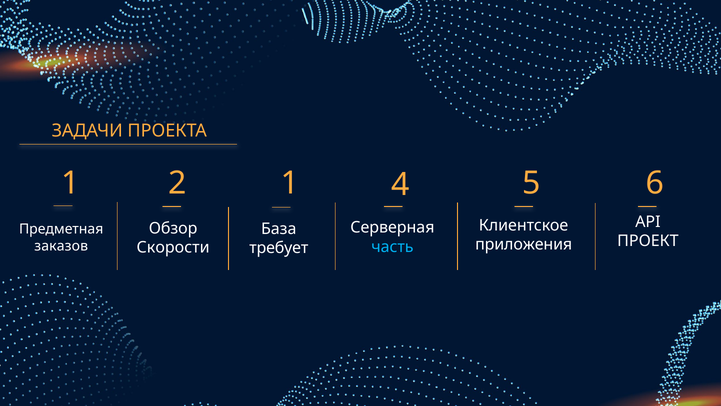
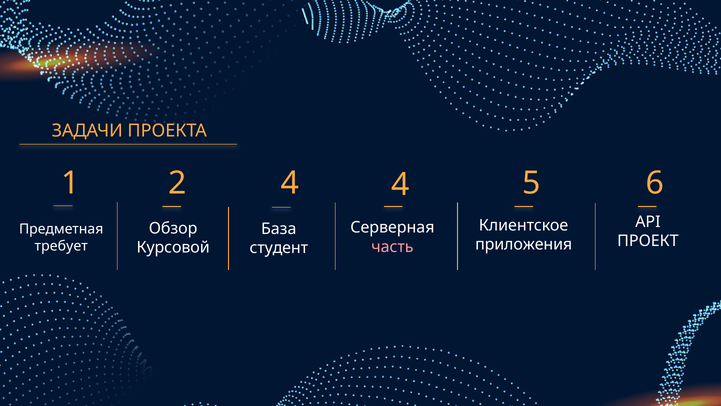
2 1: 1 -> 4
заказов: заказов -> требует
часть colour: light blue -> pink
Скорости: Скорости -> Курсовой
требует: требует -> студент
